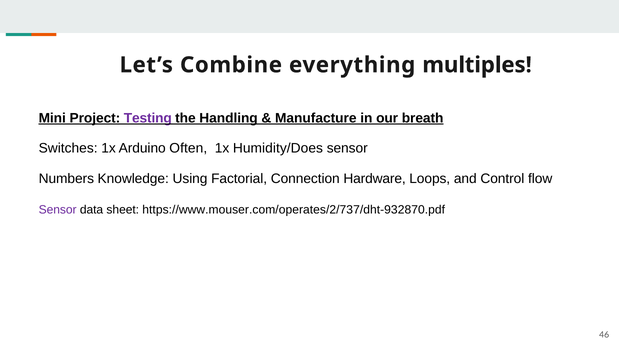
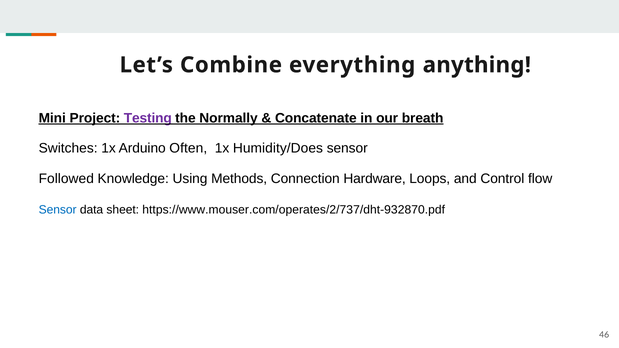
multiples: multiples -> anything
Handling: Handling -> Normally
Manufacture: Manufacture -> Concatenate
Numbers: Numbers -> Followed
Factorial: Factorial -> Methods
Sensor at (58, 210) colour: purple -> blue
